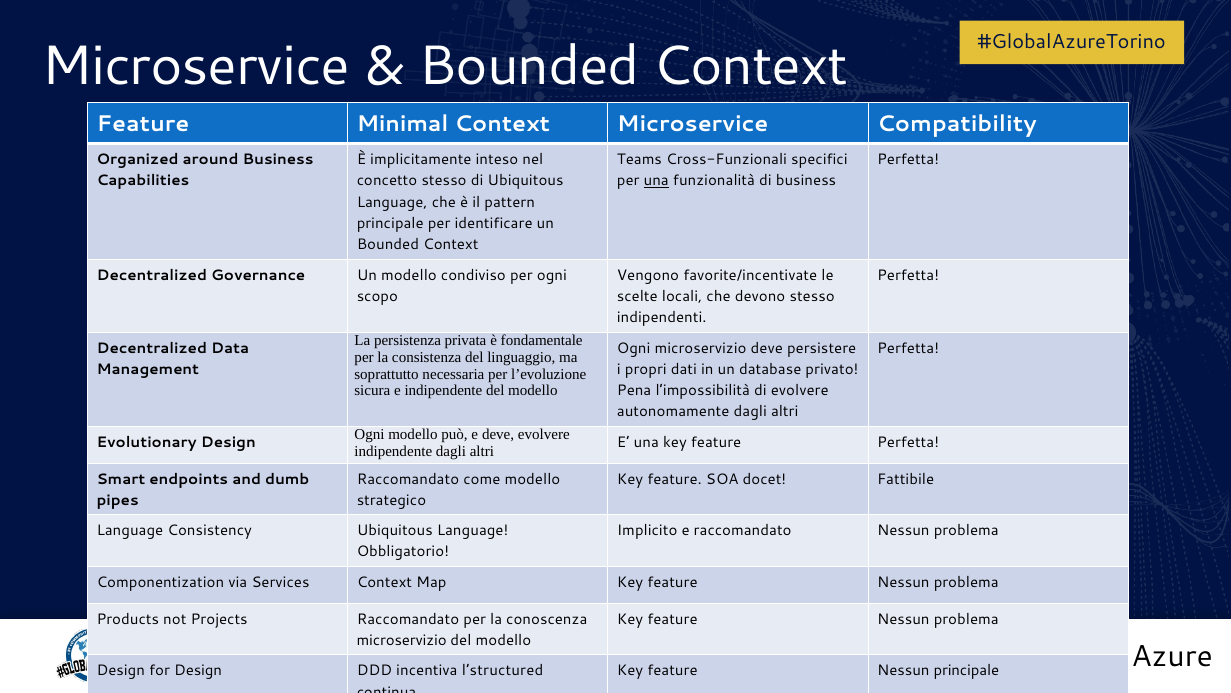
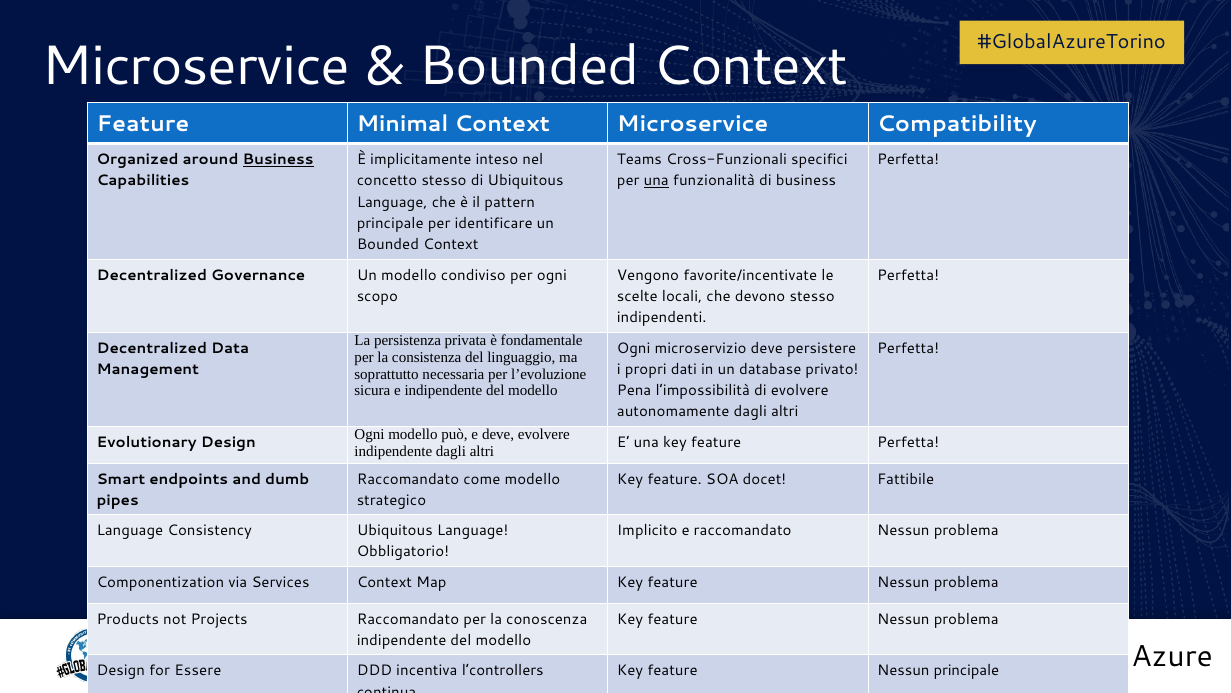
Business at (278, 159) underline: none -> present
microservizio at (402, 640): microservizio -> indipendente
for Design: Design -> Essere
l’structured: l’structured -> l’controllers
